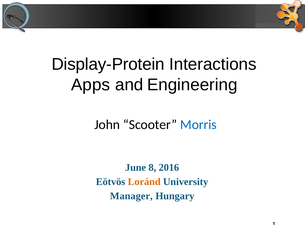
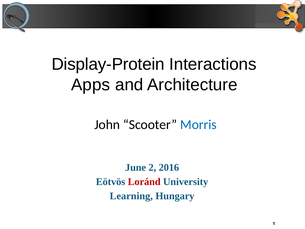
Engineering: Engineering -> Architecture
8: 8 -> 2
Loránd colour: orange -> red
Manager: Manager -> Learning
